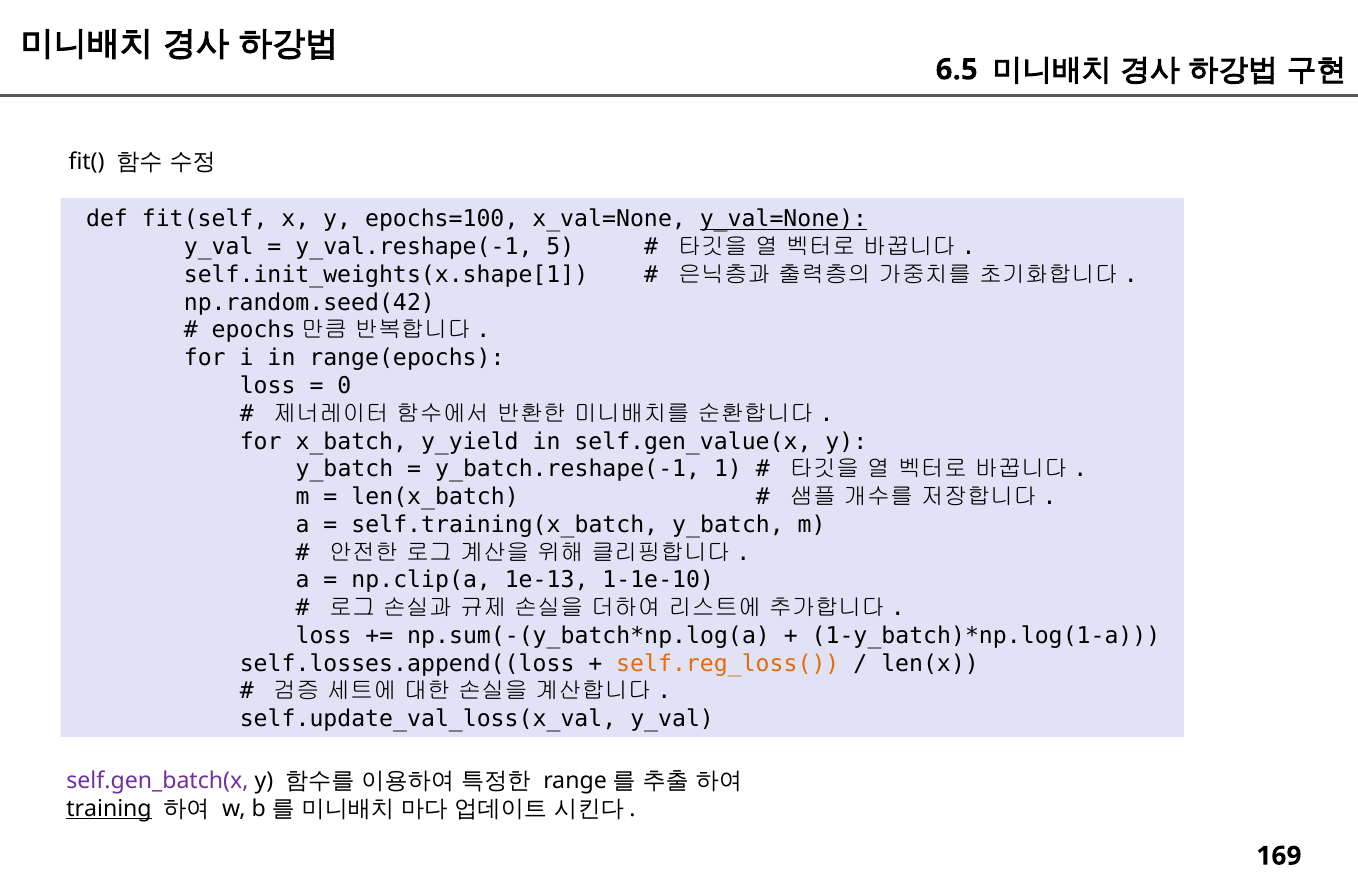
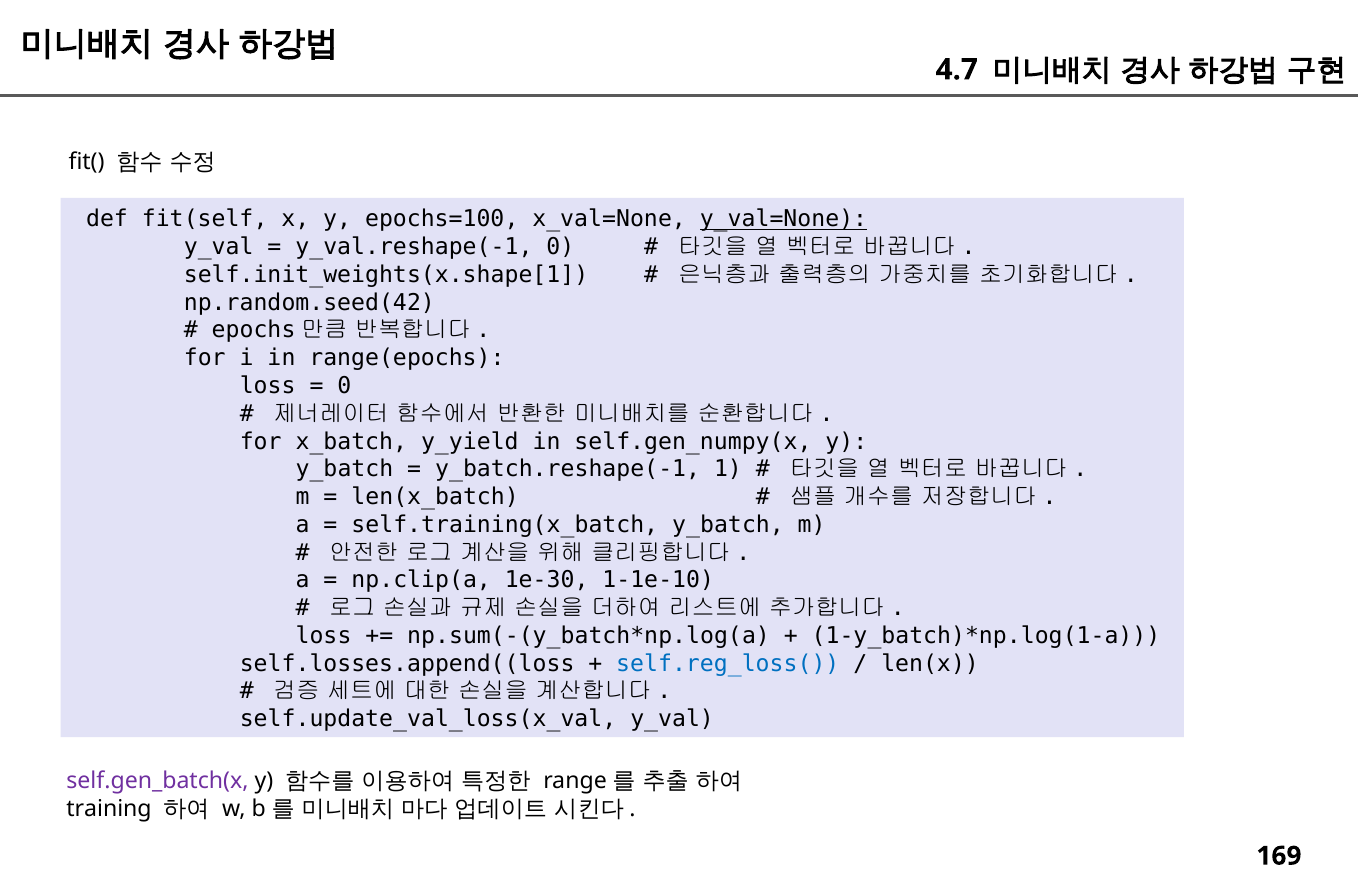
6.5: 6.5 -> 4.7
y_val.reshape(-1 5: 5 -> 0
self.gen_value(x: self.gen_value(x -> self.gen_numpy(x
1e-13: 1e-13 -> 1e-30
self.reg_loss( colour: orange -> blue
training underline: present -> none
